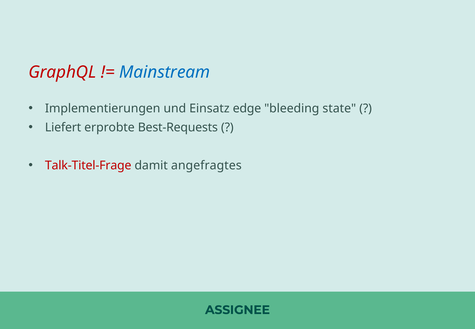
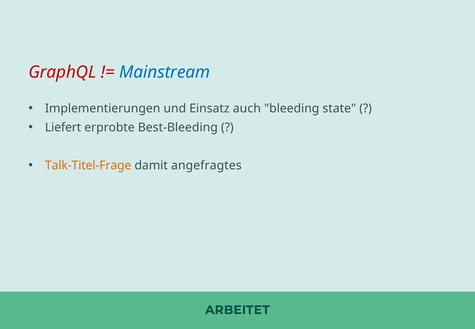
edge: edge -> auch
Best-Requests: Best-Requests -> Best-Bleeding
Talk-Titel-Frage colour: red -> orange
ASSIGNEE: ASSIGNEE -> ARBEITET
